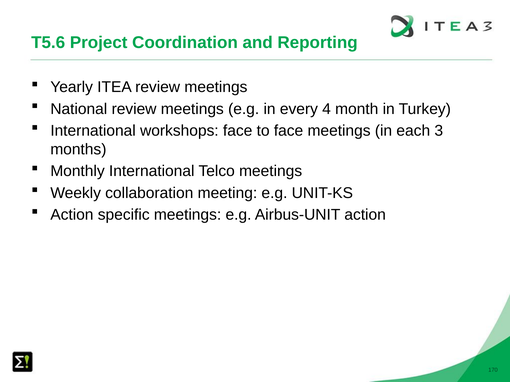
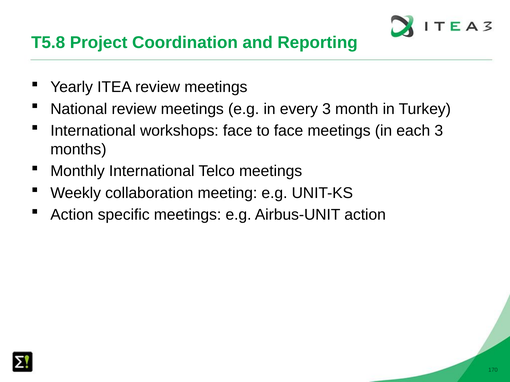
T5.6: T5.6 -> T5.8
every 4: 4 -> 3
